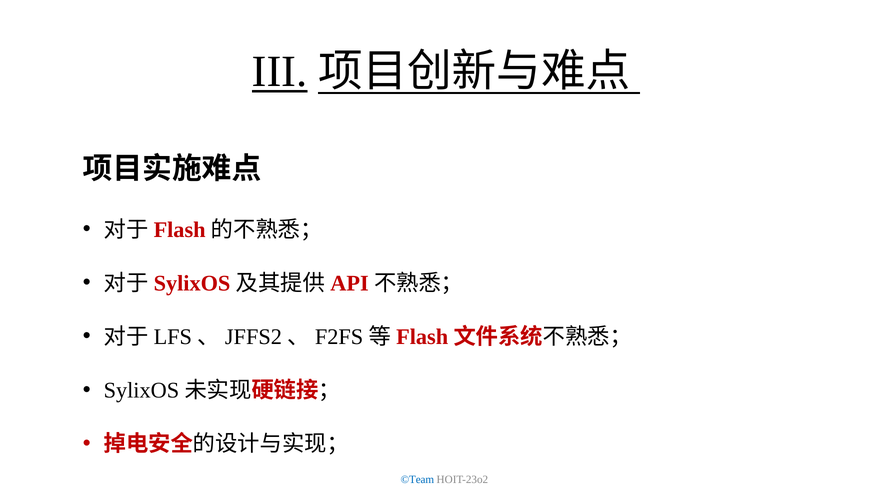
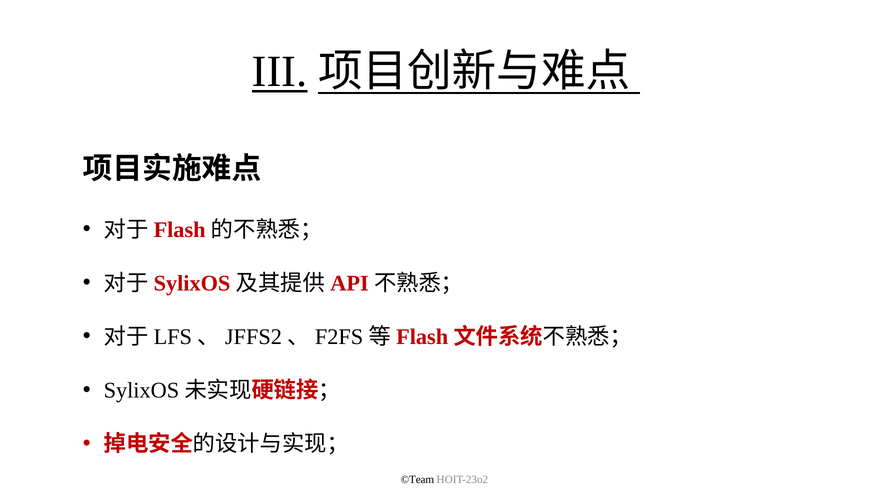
©Team colour: blue -> black
